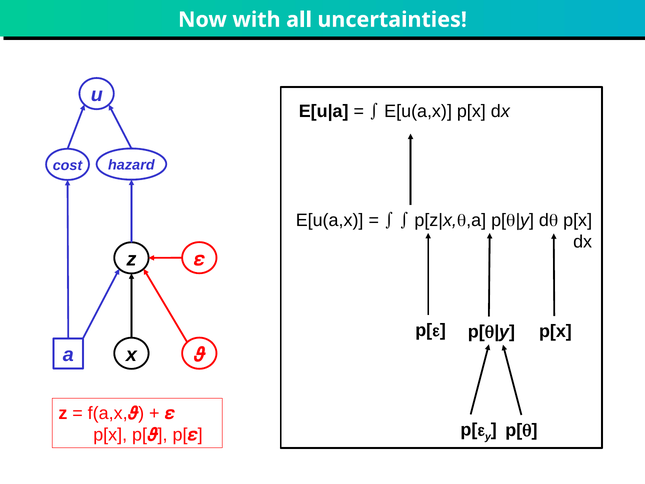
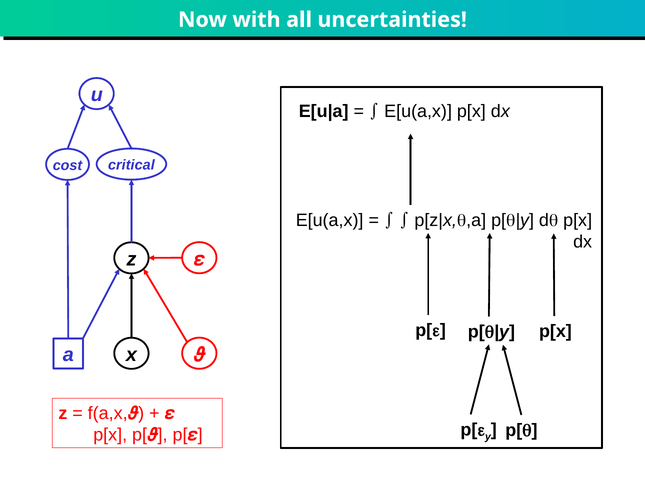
hazard: hazard -> critical
